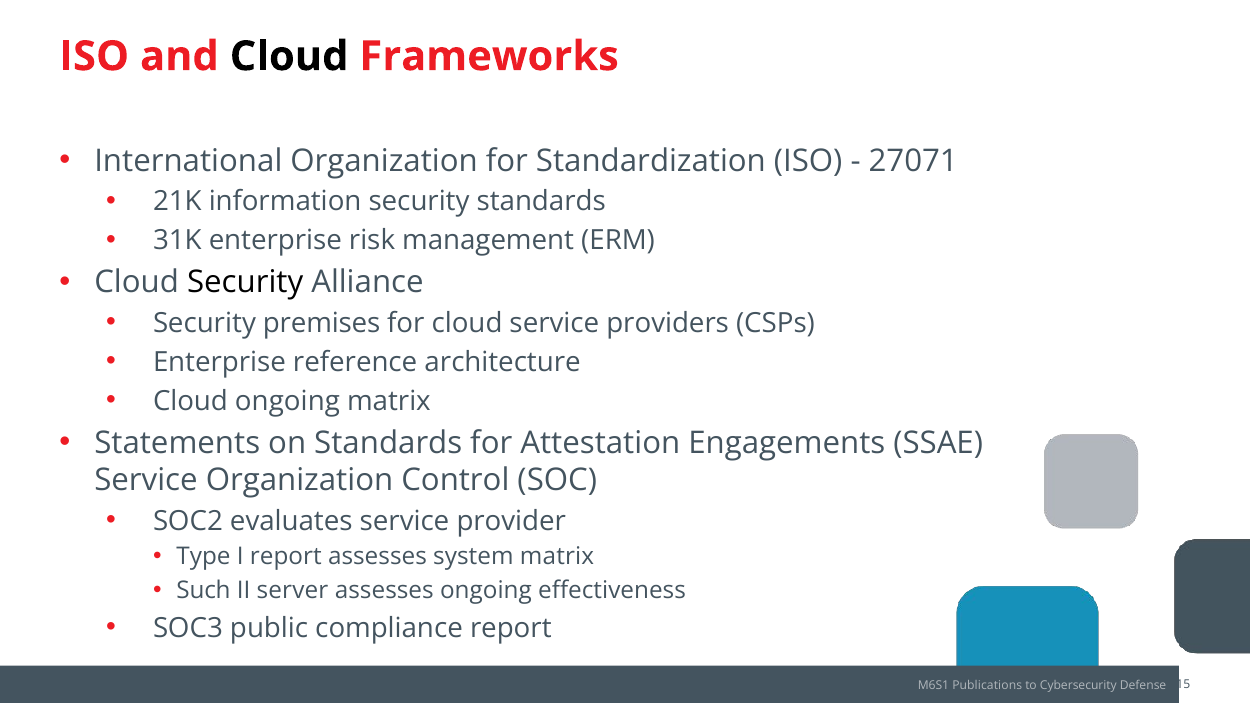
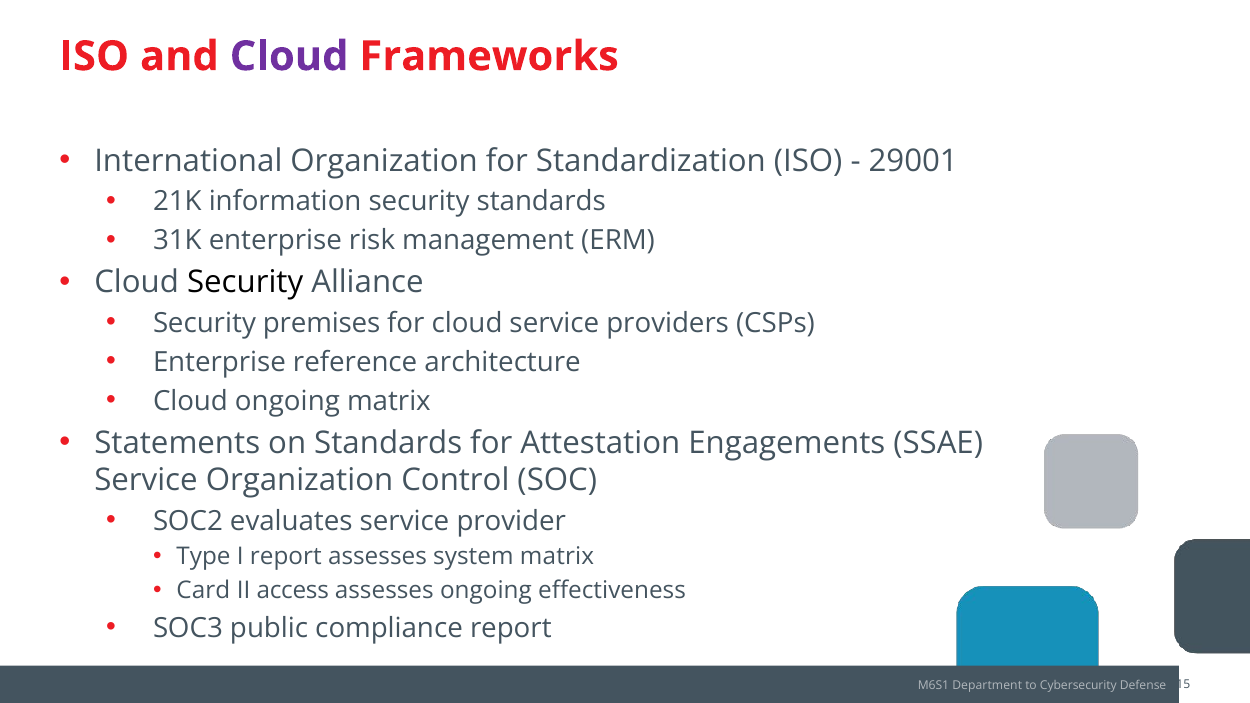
Cloud at (289, 56) colour: black -> purple
27071: 27071 -> 29001
Such: Such -> Card
server: server -> access
Publications: Publications -> Department
